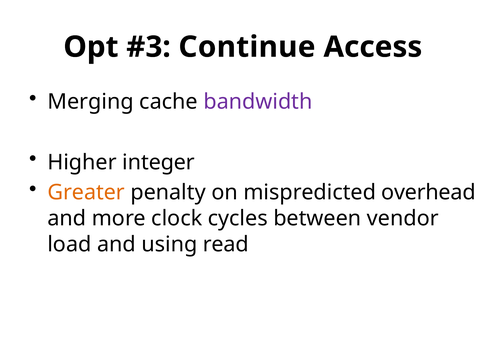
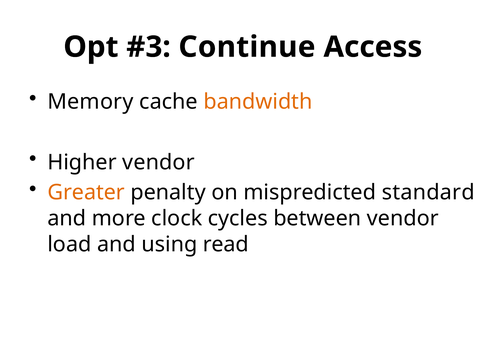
Merging: Merging -> Memory
bandwidth colour: purple -> orange
Higher integer: integer -> vendor
overhead: overhead -> standard
